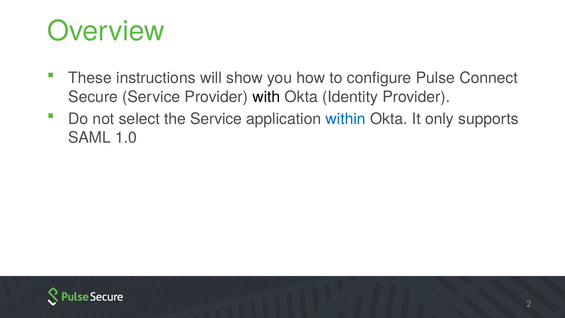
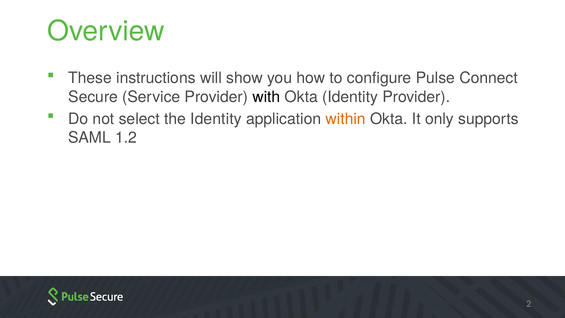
the Service: Service -> Identity
within colour: blue -> orange
1.0: 1.0 -> 1.2
